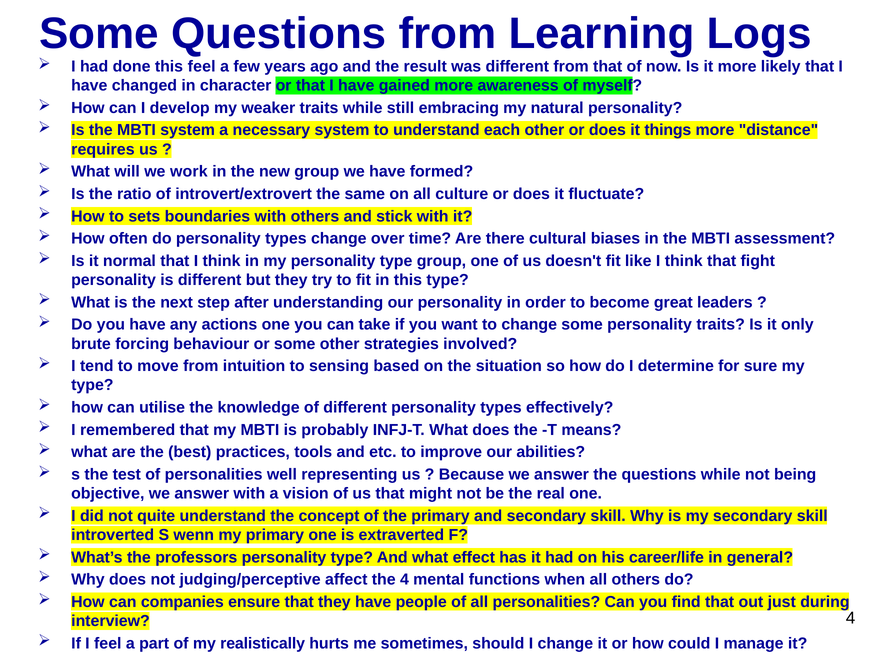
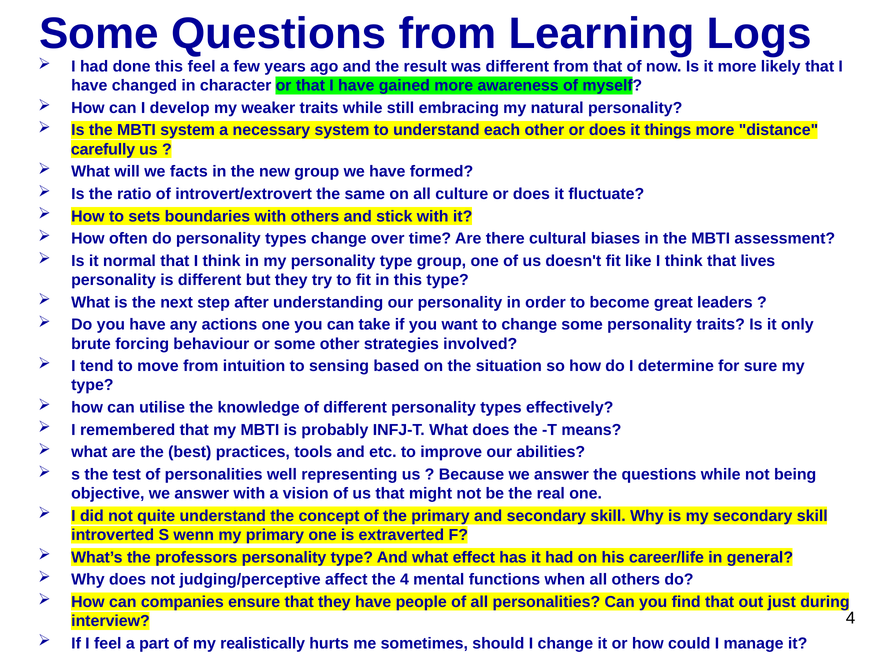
requires: requires -> carefully
work: work -> facts
fight: fight -> lives
